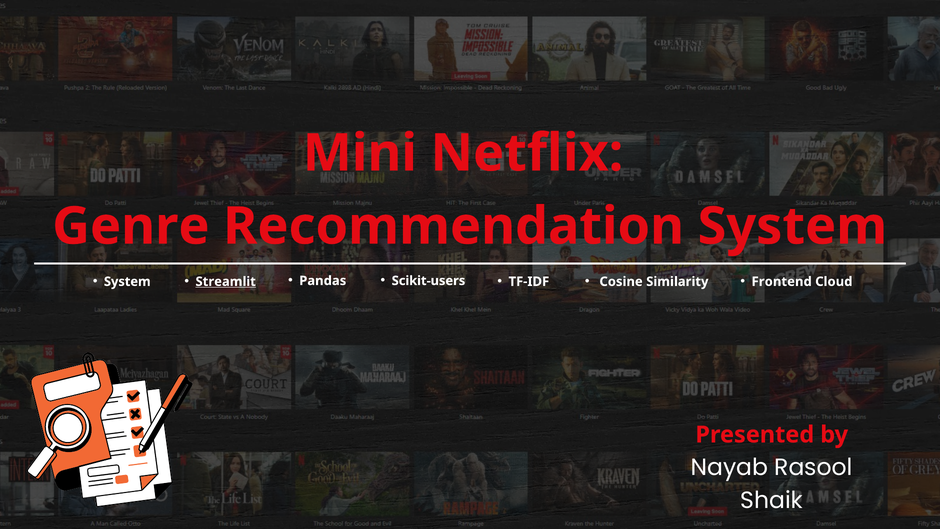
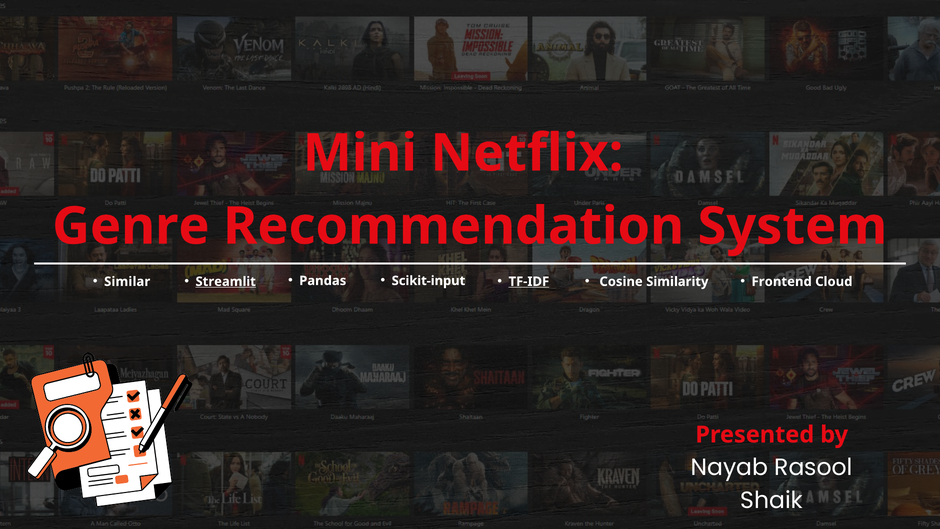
System at (127, 281): System -> Similar
Scikit-users: Scikit-users -> Scikit-input
TF-IDF underline: none -> present
